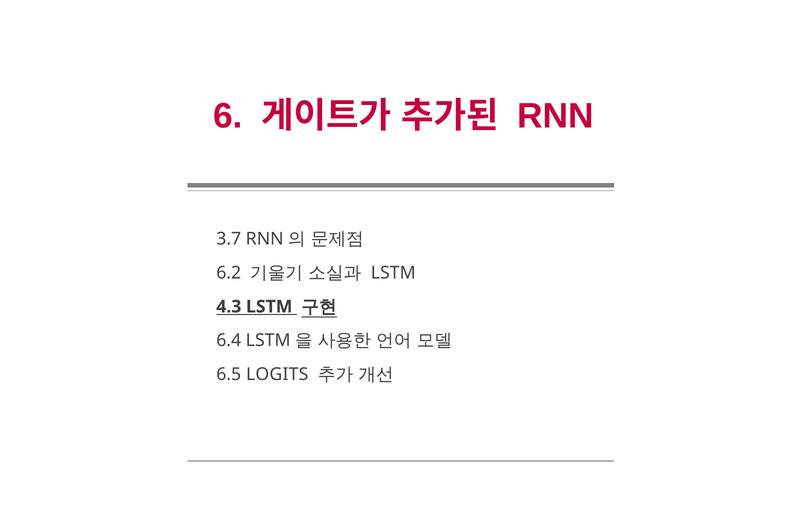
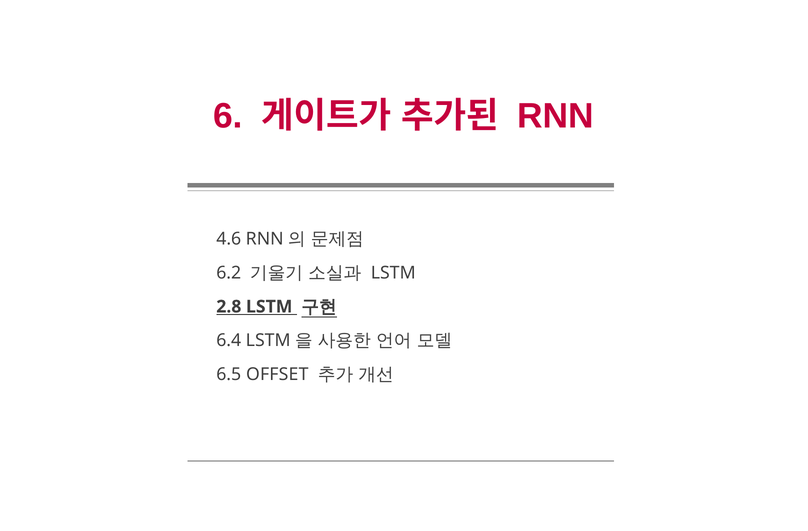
3.7: 3.7 -> 4.6
4.3: 4.3 -> 2.8
LOGITS: LOGITS -> OFFSET
